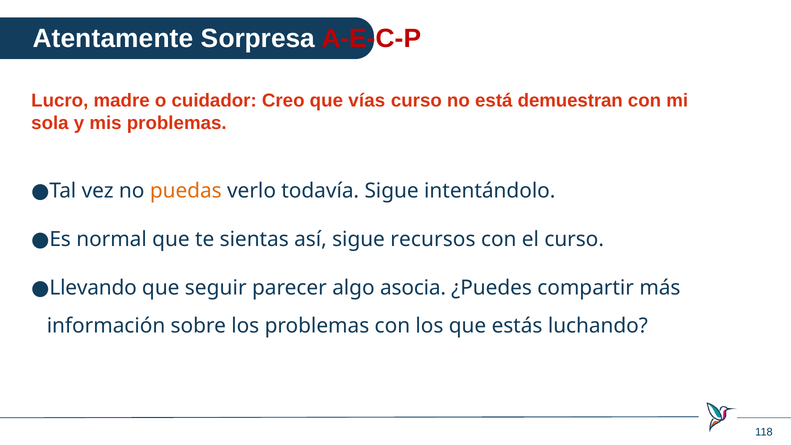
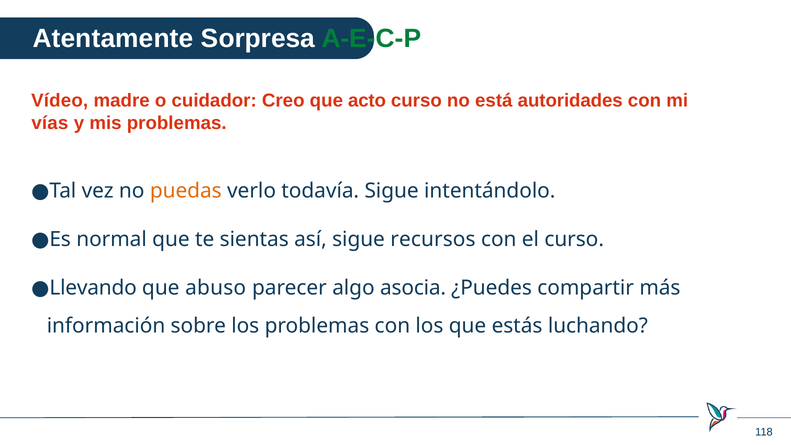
A-E-C-P colour: red -> green
Lucro: Lucro -> Vídeo
vías: vías -> acto
demuestran: demuestran -> autoridades
sola: sola -> vías
seguir: seguir -> abuso
